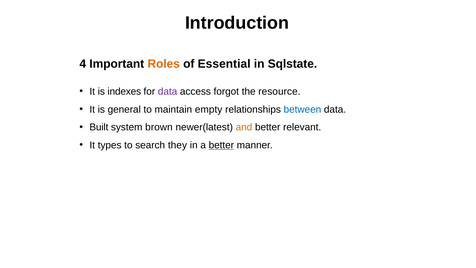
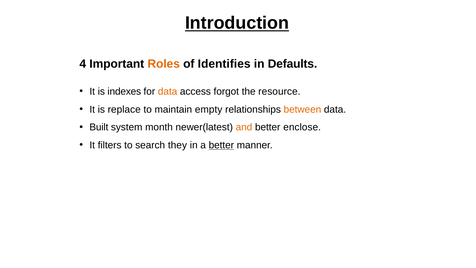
Introduction underline: none -> present
Essential: Essential -> Identifies
Sqlstate: Sqlstate -> Defaults
data at (168, 92) colour: purple -> orange
general: general -> replace
between colour: blue -> orange
brown: brown -> month
relevant: relevant -> enclose
types: types -> filters
